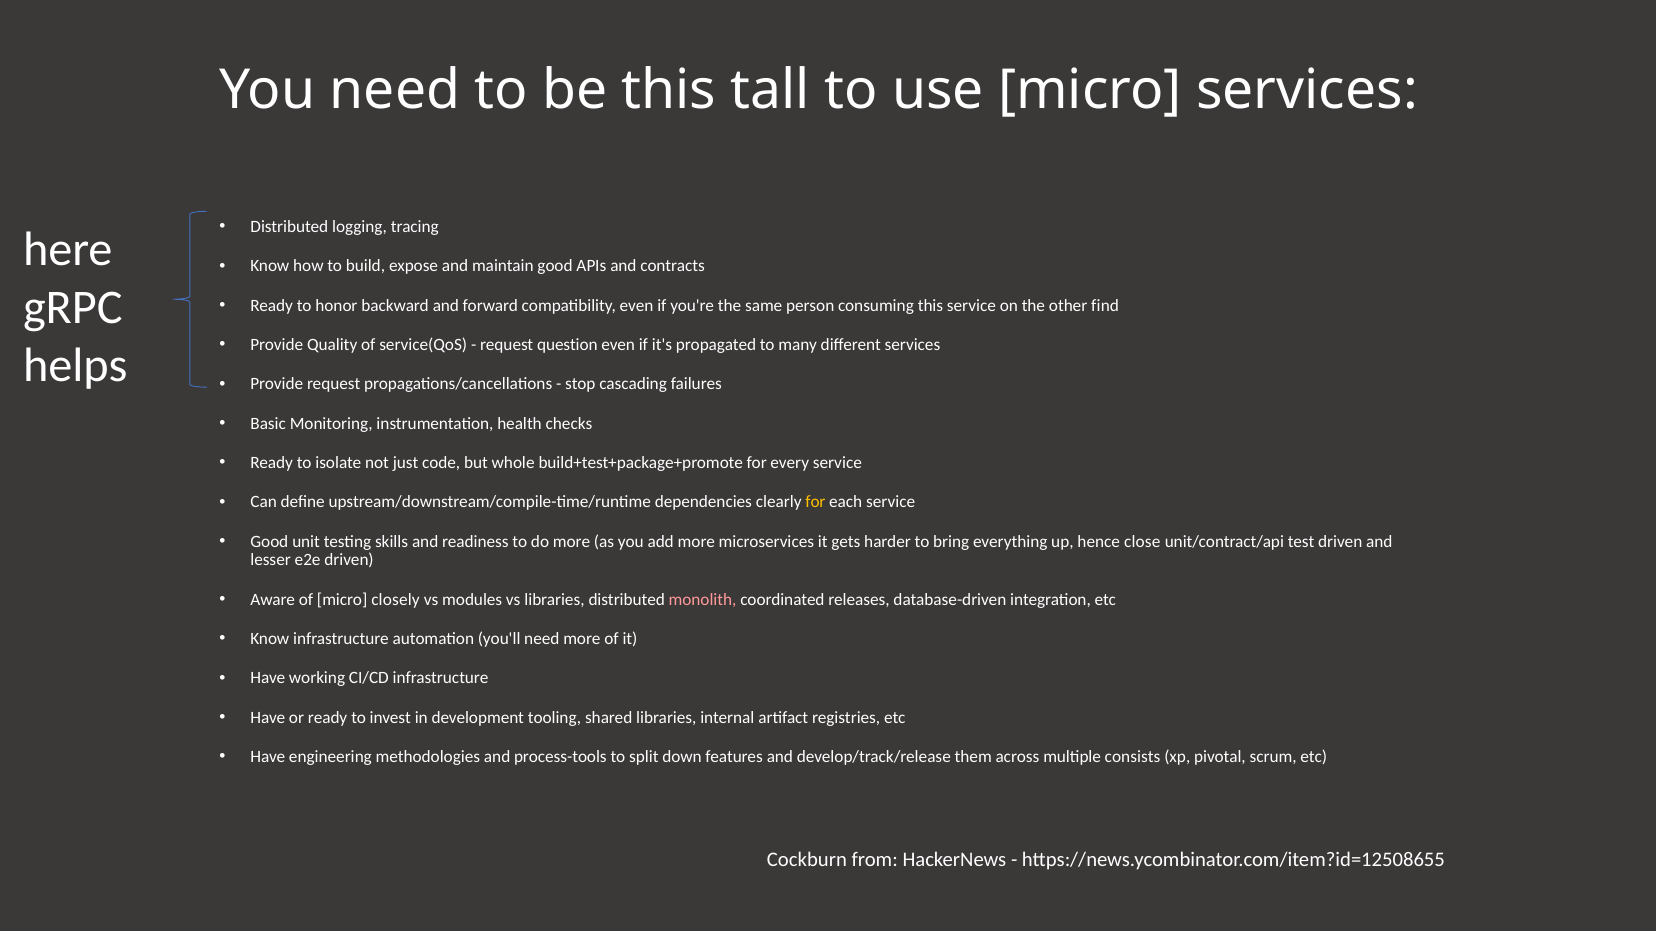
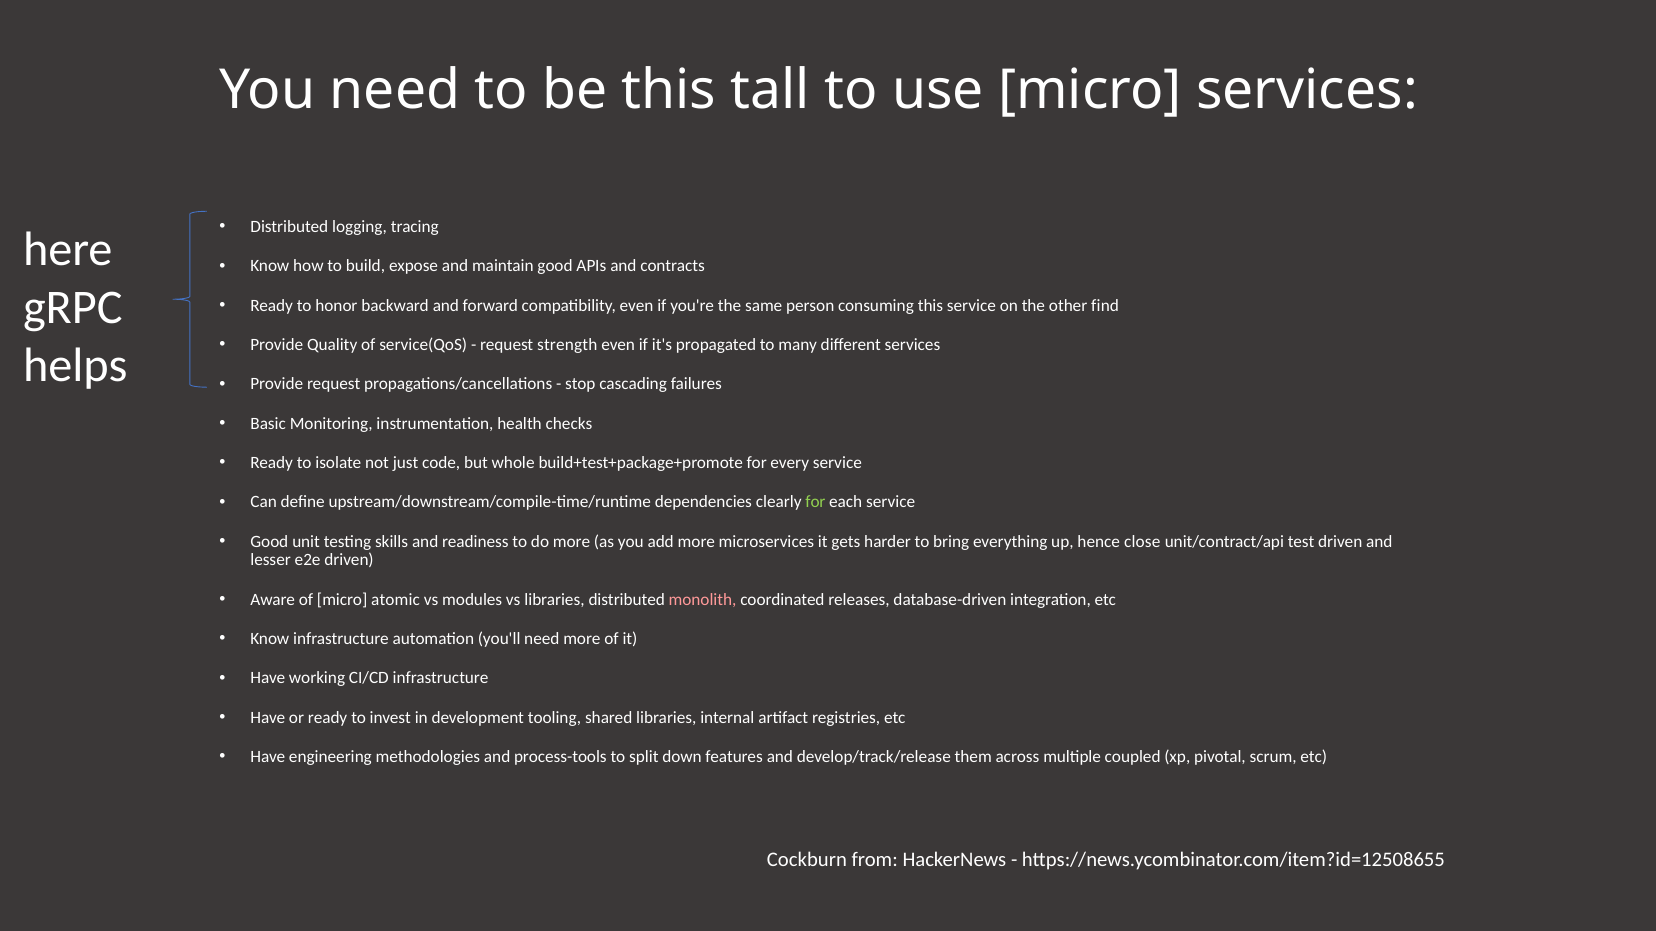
question: question -> strength
for at (815, 502) colour: yellow -> light green
closely: closely -> atomic
consists: consists -> coupled
